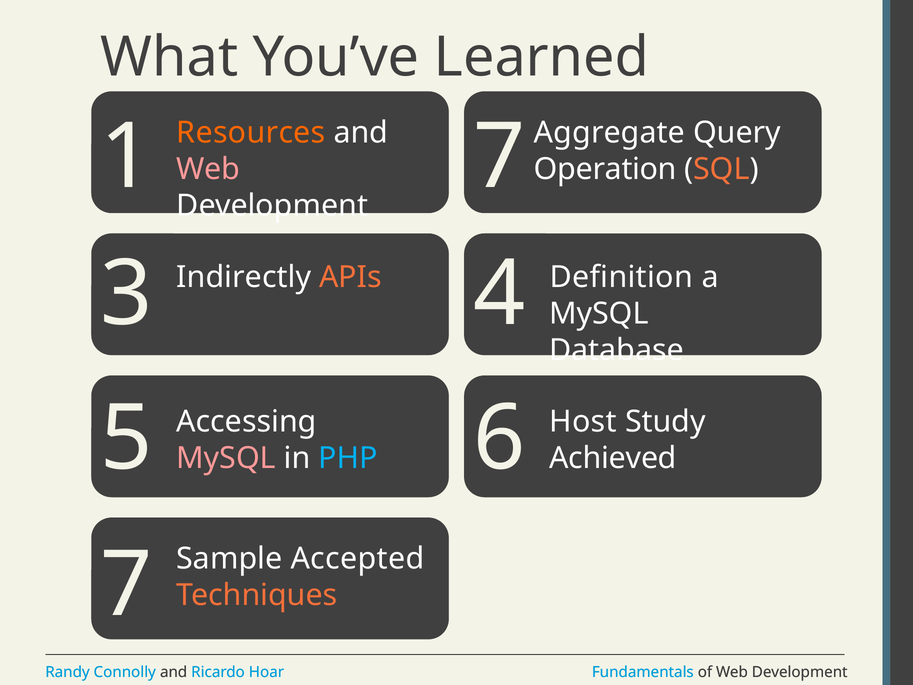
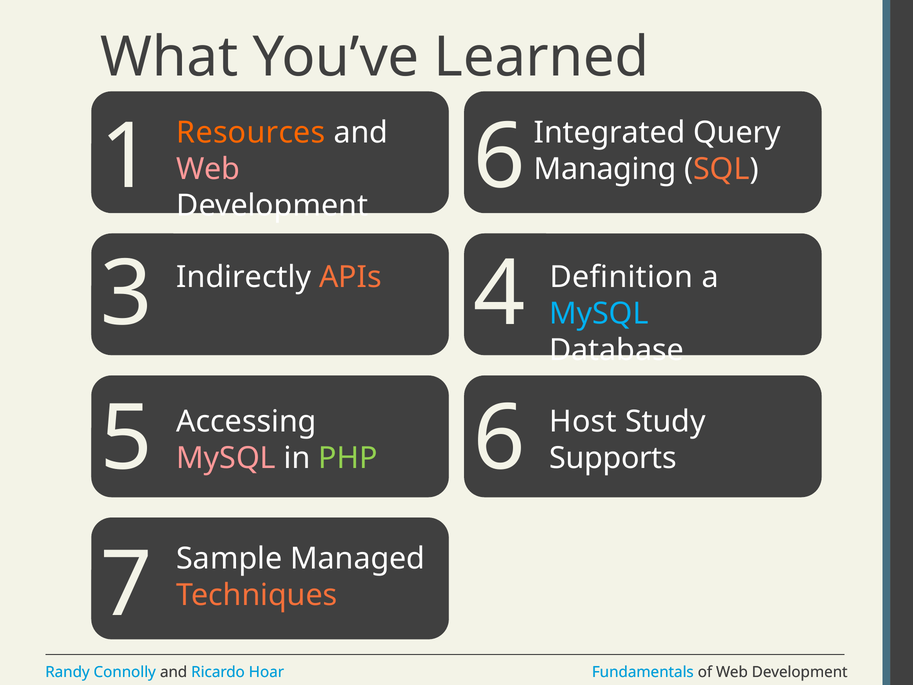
Aggregate: Aggregate -> Integrated
1 7: 7 -> 6
Operation: Operation -> Managing
MySQL at (599, 313) colour: white -> light blue
PHP colour: light blue -> light green
Achieved: Achieved -> Supports
Accepted: Accepted -> Managed
